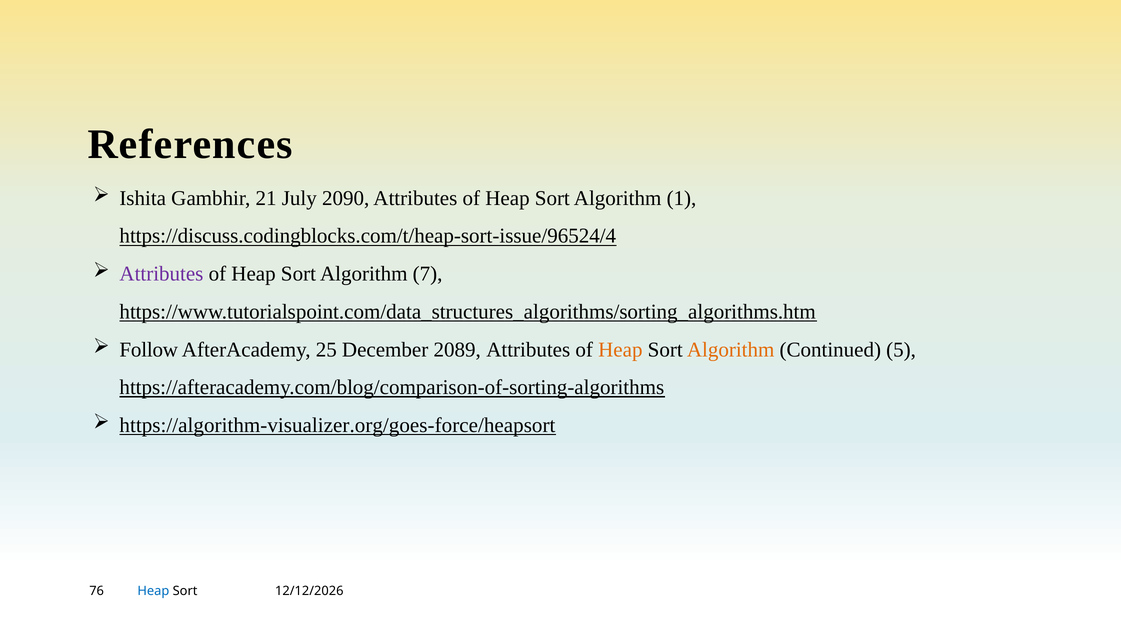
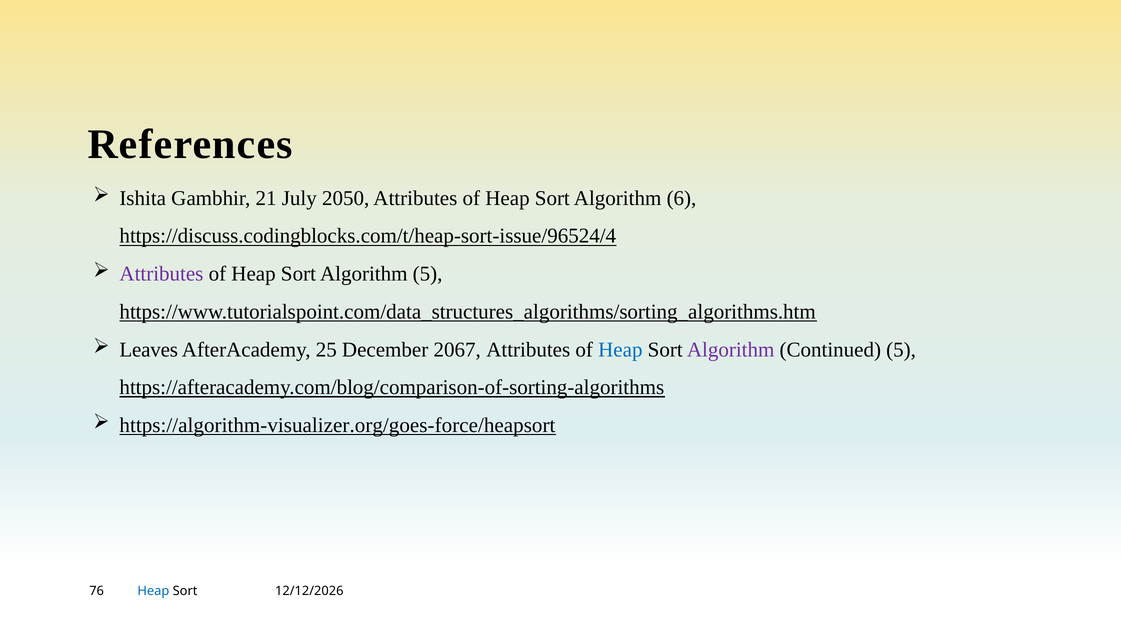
2090: 2090 -> 2050
1: 1 -> 6
Algorithm 7: 7 -> 5
Follow: Follow -> Leaves
2089: 2089 -> 2067
Heap at (620, 349) colour: orange -> blue
Algorithm at (731, 349) colour: orange -> purple
